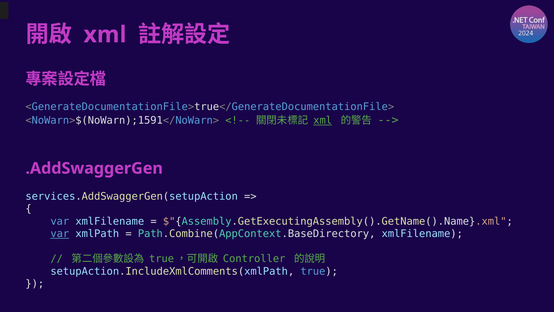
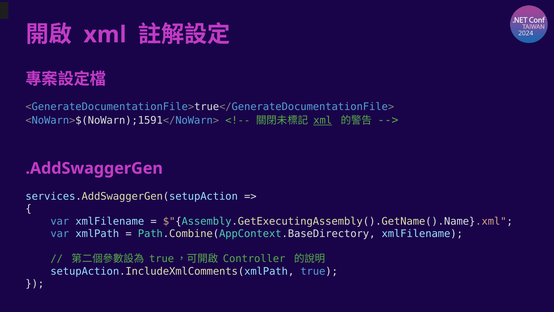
var at (60, 234) underline: present -> none
